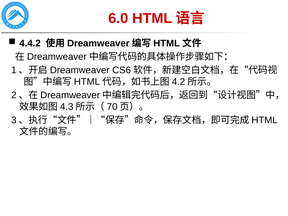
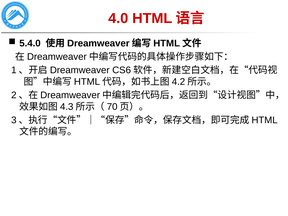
6.0: 6.0 -> 4.0
4.4.2: 4.4.2 -> 5.4.0
